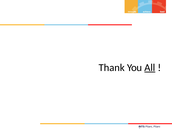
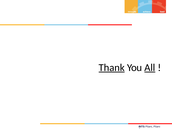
Thank underline: none -> present
